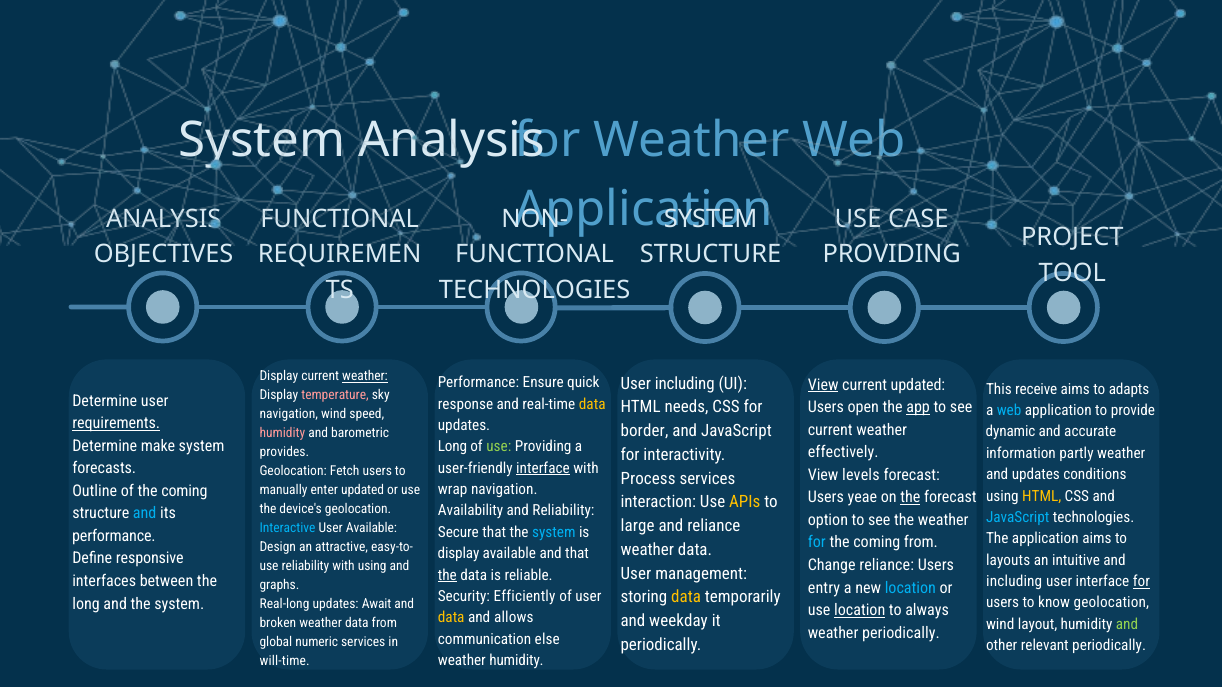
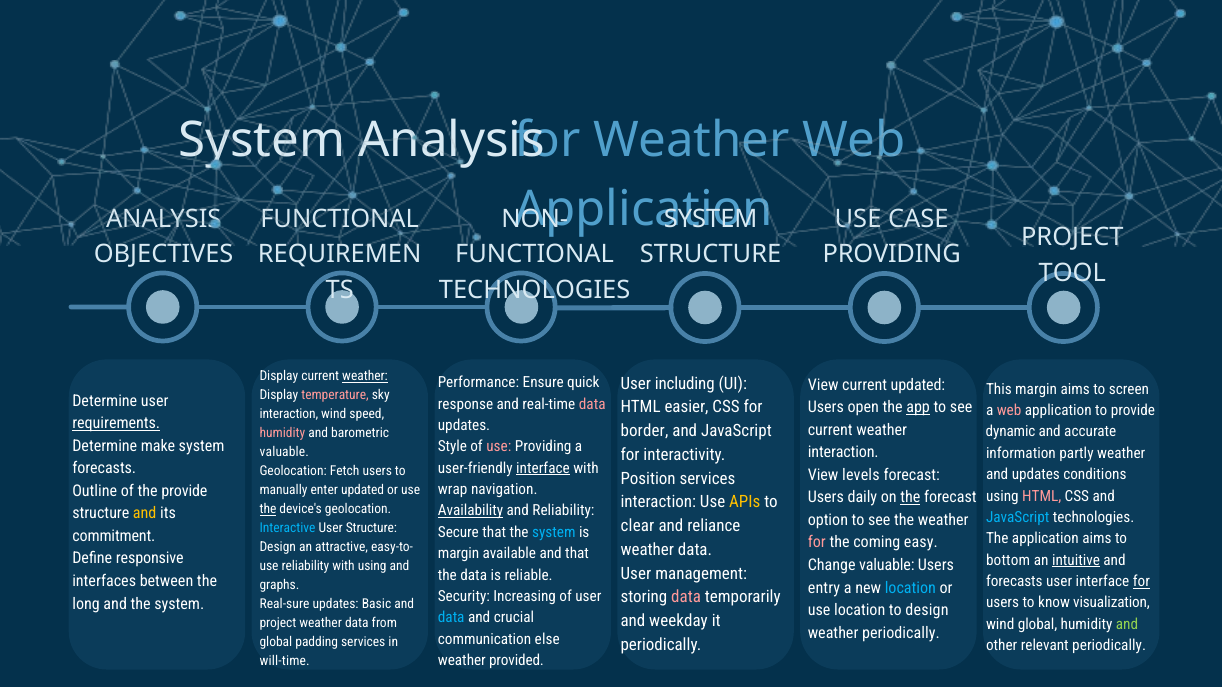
View at (823, 385) underline: present -> none
This receive: receive -> margin
adapts: adapts -> screen
data at (592, 404) colour: yellow -> pink
needs: needs -> easier
web at (1009, 411) colour: light blue -> pink
navigation at (289, 415): navigation -> interaction
Long at (452, 447): Long -> Style
use at (499, 447) colour: light green -> pink
effectively at (843, 453): effectively -> interaction
provides at (284, 453): provides -> valuable
Process: Process -> Position
of the coming: coming -> provide
HTML at (1042, 496) colour: yellow -> pink
yeae: yeae -> daily
the at (268, 510) underline: none -> present
Availability underline: none -> present
and at (145, 514) colour: light blue -> yellow
large: large -> clear
User Available: Available -> Structure
performance at (114, 536): performance -> commitment
for at (817, 543) colour: light blue -> pink
coming from: from -> easy
display at (459, 554): display -> margin
layouts: layouts -> bottom
intuitive underline: none -> present
Change reliance: reliance -> valuable
the at (447, 575) underline: present -> none
including at (1014, 582): including -> forecasts
Efficiently: Efficiently -> Increasing
data at (686, 598) colour: yellow -> pink
know geolocation: geolocation -> visualization
Real-long: Real-long -> Real-sure
Await: Await -> Basic
location at (860, 611) underline: present -> none
to always: always -> design
data at (451, 618) colour: yellow -> light blue
allows: allows -> crucial
broken at (278, 624): broken -> project
wind layout: layout -> global
numeric: numeric -> padding
weather humidity: humidity -> provided
